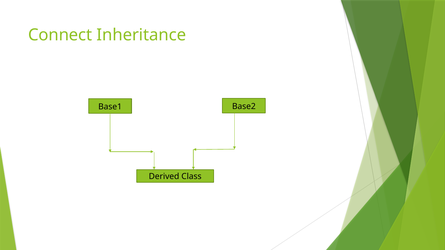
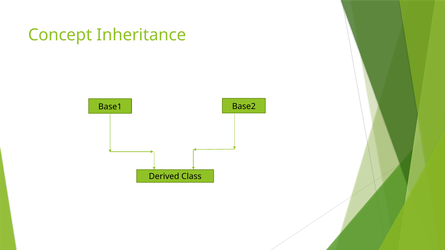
Connect: Connect -> Concept
